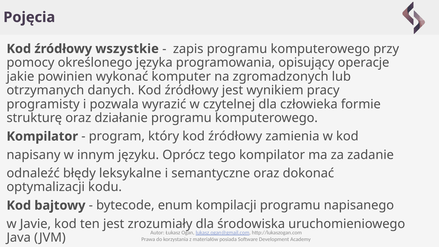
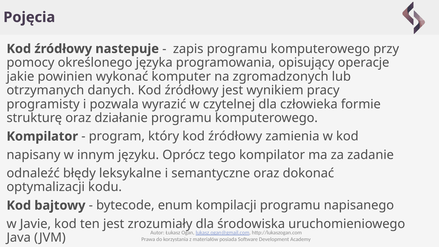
wszystkie: wszystkie -> nastepuje
